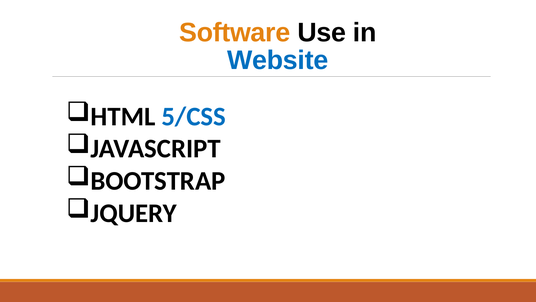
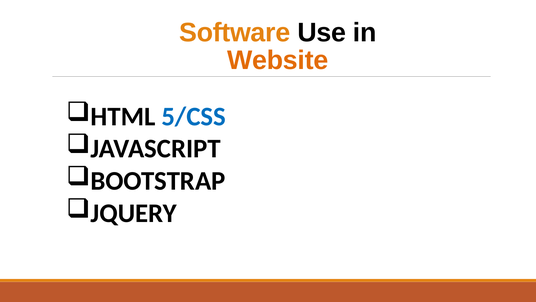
Website colour: blue -> orange
